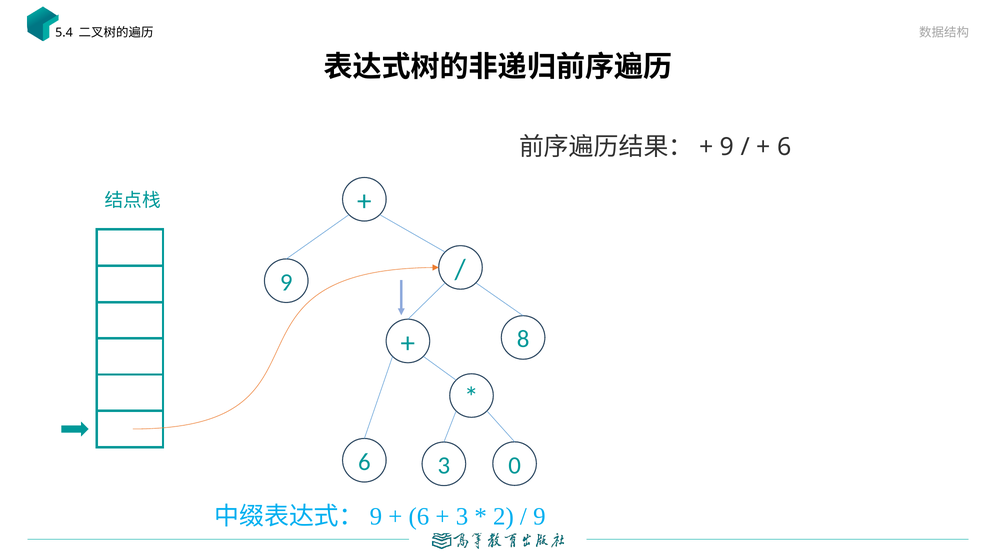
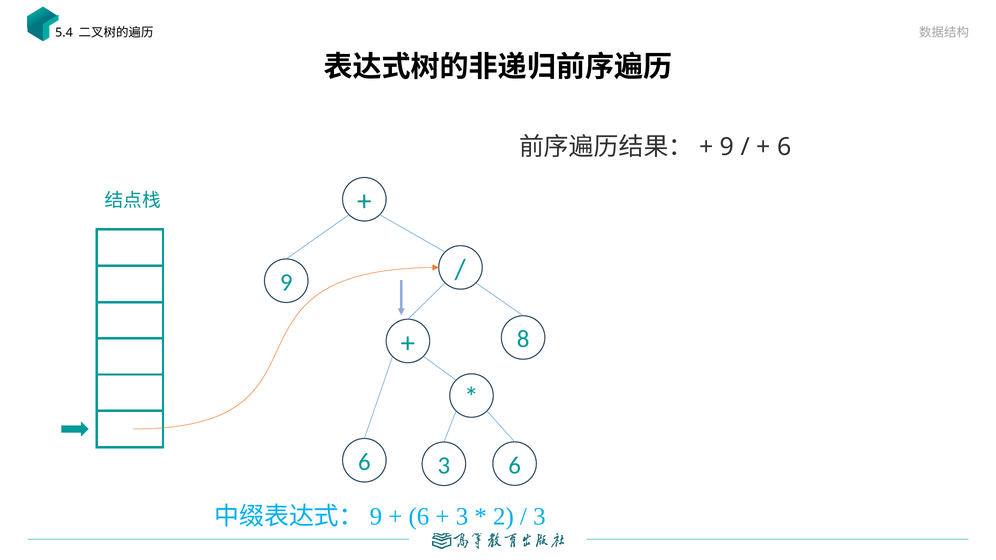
3 0: 0 -> 6
9 at (539, 517): 9 -> 3
